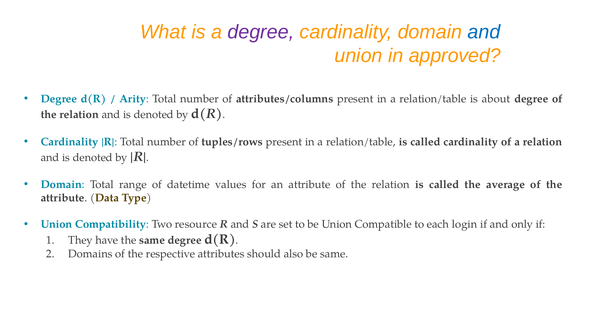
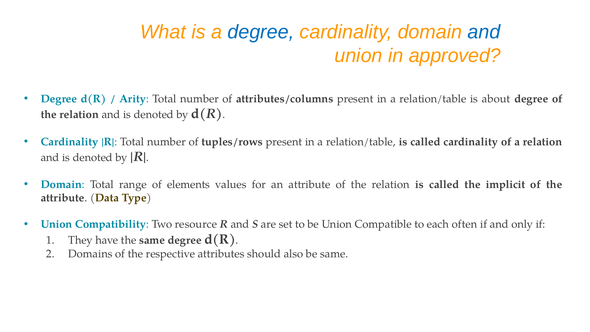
degree at (261, 32) colour: purple -> blue
datetime: datetime -> elements
average: average -> implicit
login: login -> often
